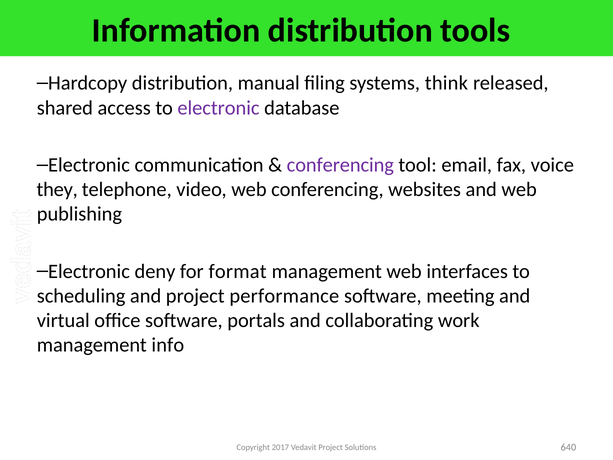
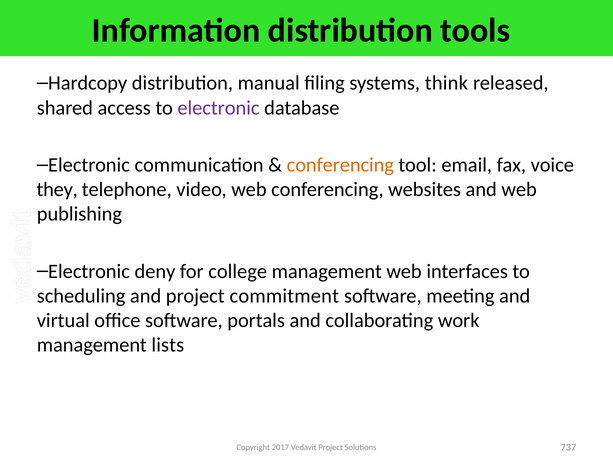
conferencing at (340, 165) colour: purple -> orange
format: format -> college
performance: performance -> commitment
info: info -> lists
640: 640 -> 737
